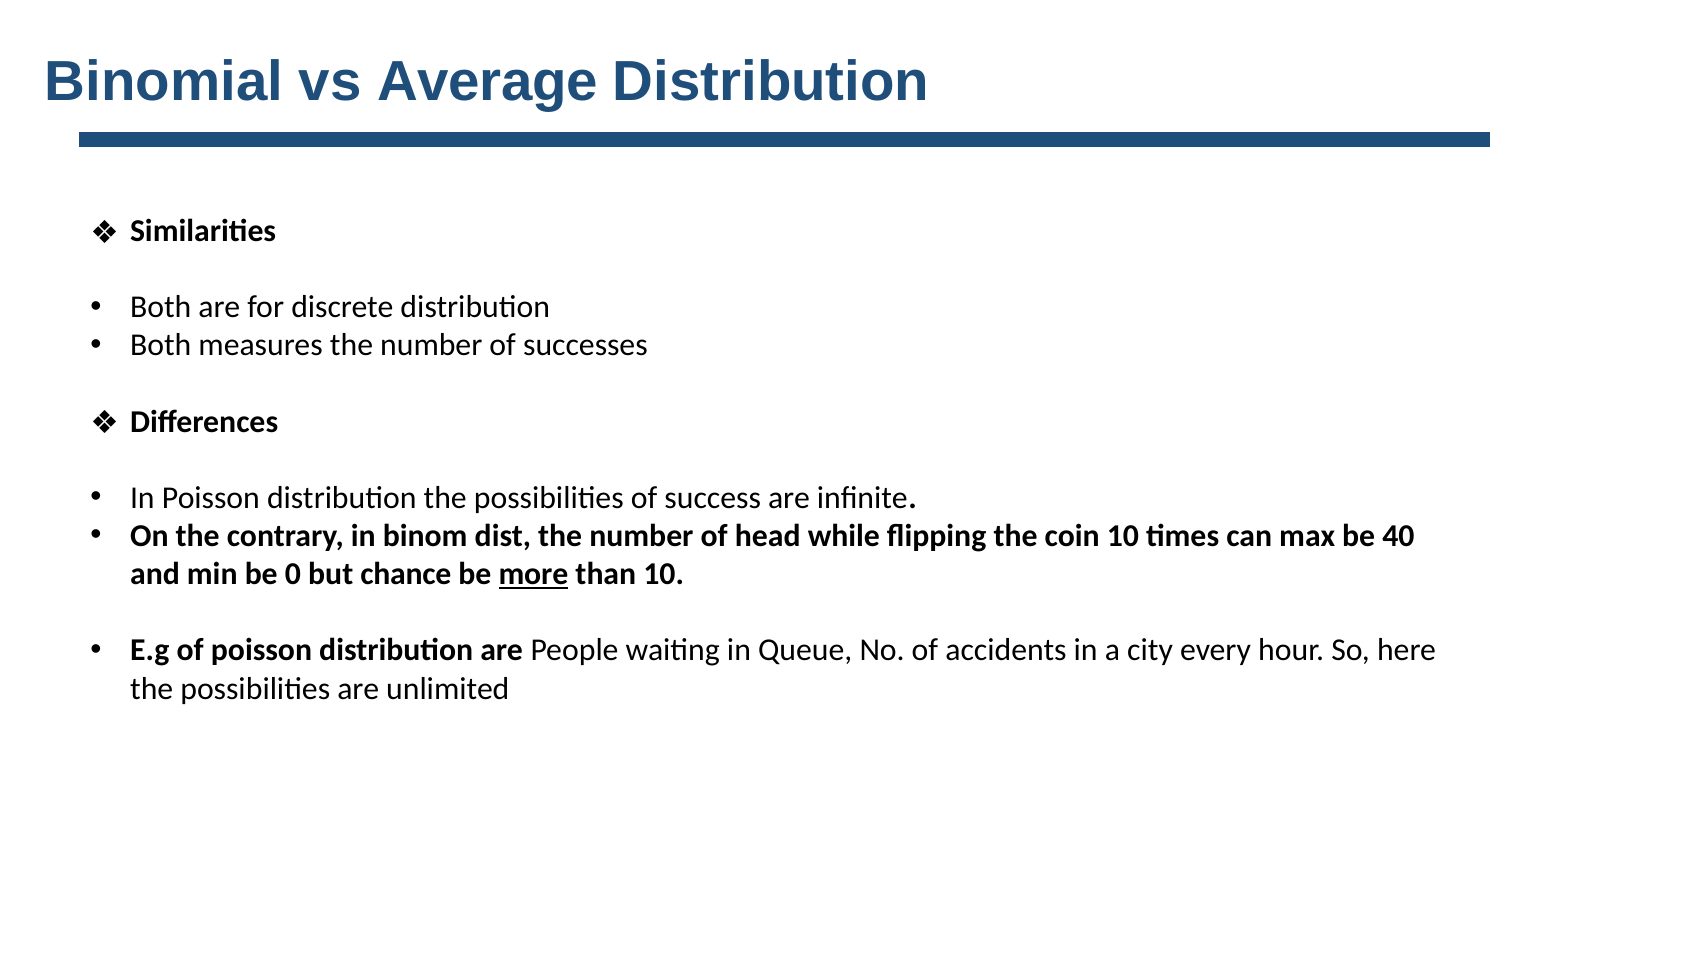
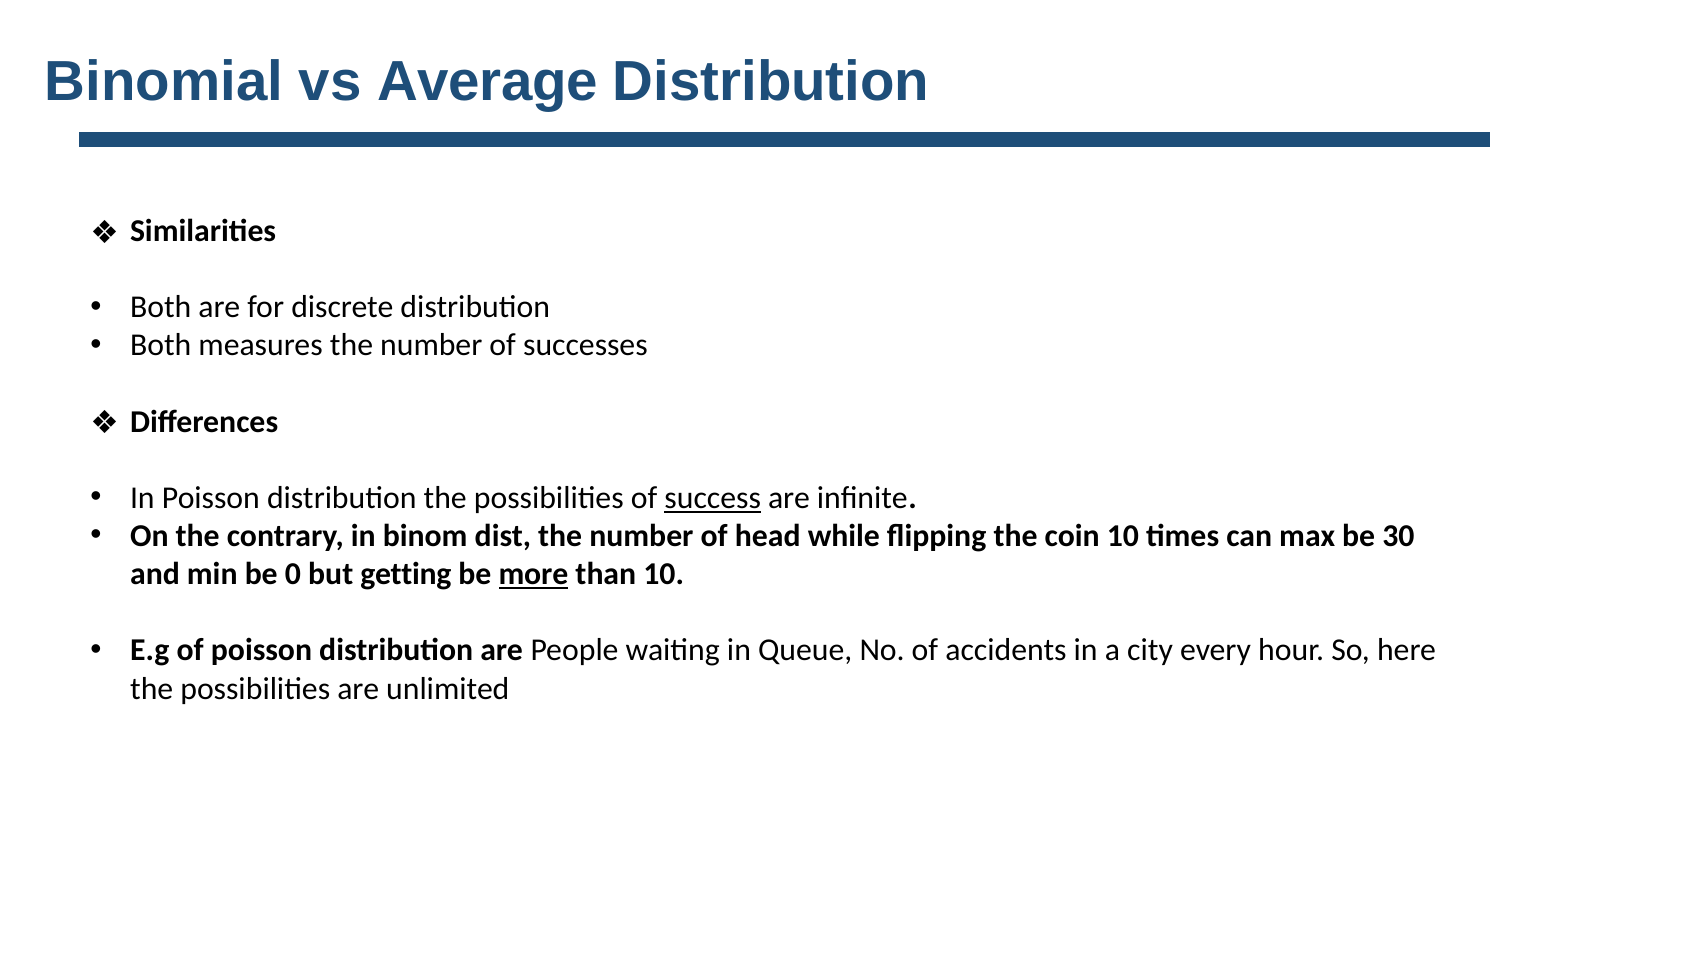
success underline: none -> present
40: 40 -> 30
chance: chance -> getting
